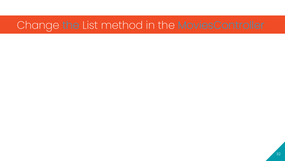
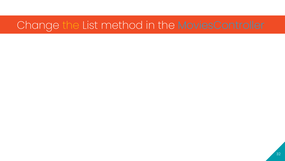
the at (71, 25) colour: light blue -> yellow
